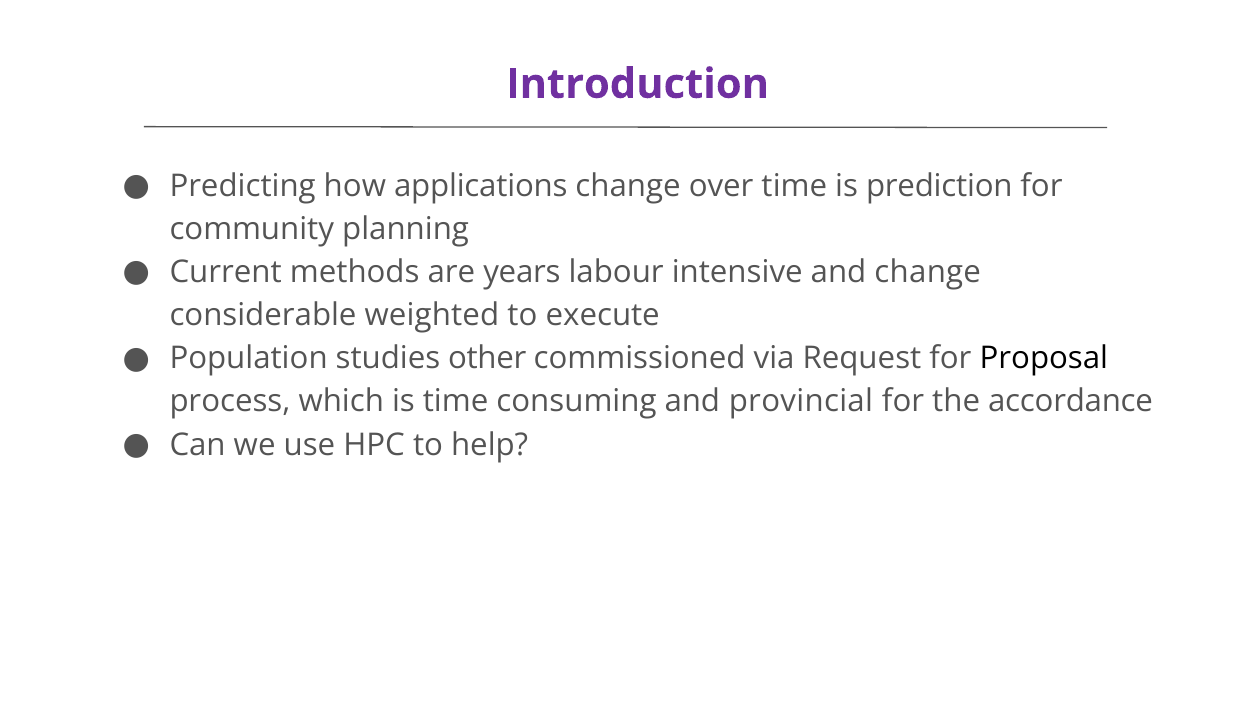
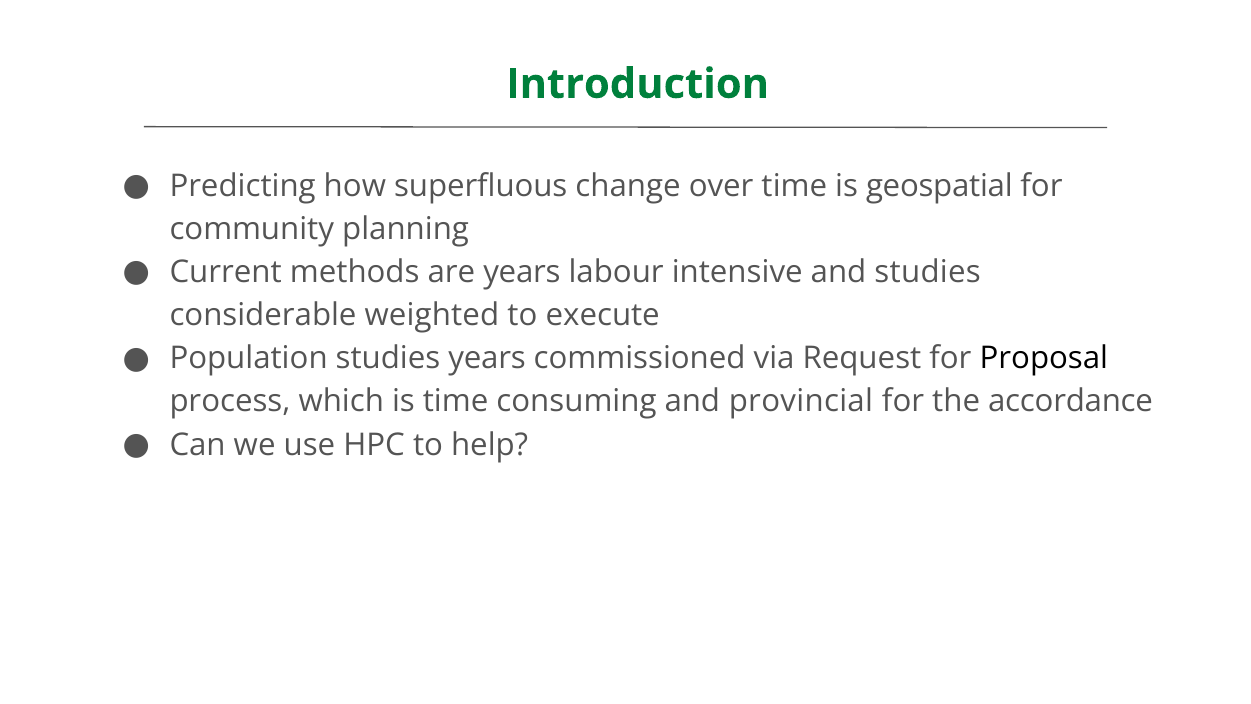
Introduction colour: purple -> green
applications: applications -> superfluous
prediction: prediction -> geospatial
and change: change -> studies
studies other: other -> years
